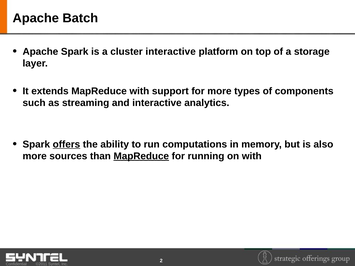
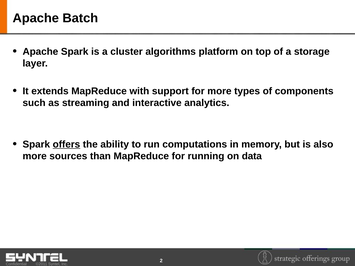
cluster interactive: interactive -> algorithms
MapReduce at (141, 156) underline: present -> none
on with: with -> data
